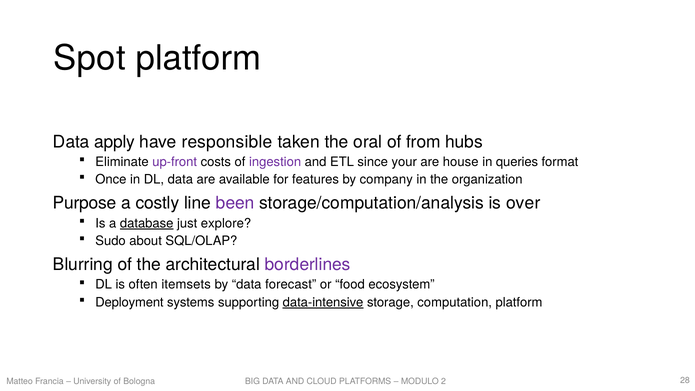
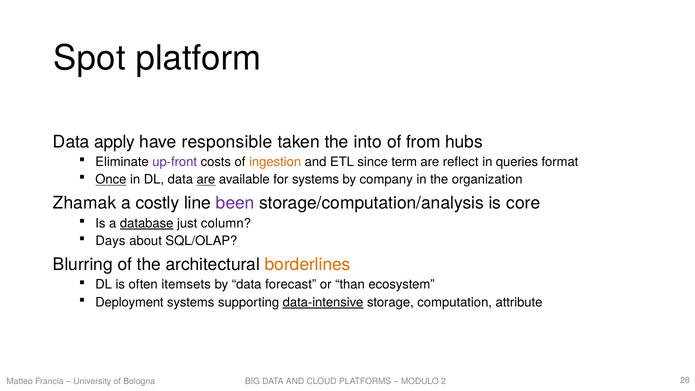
oral: oral -> into
ingestion colour: purple -> orange
your: your -> term
house: house -> reflect
Once underline: none -> present
are at (206, 180) underline: none -> present
for features: features -> systems
Purpose: Purpose -> Zhamak
over: over -> core
explore: explore -> column
Sudo: Sudo -> Days
borderlines colour: purple -> orange
food: food -> than
computation platform: platform -> attribute
